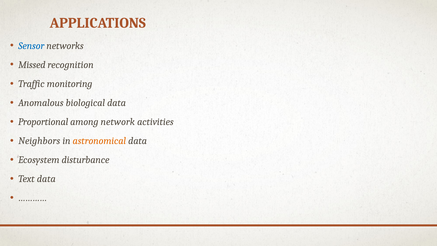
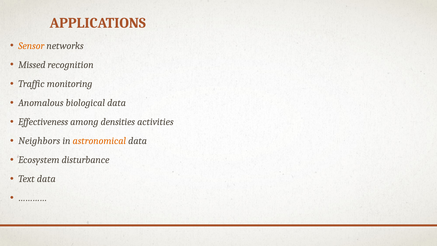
Sensor colour: blue -> orange
Proportional: Proportional -> Effectiveness
network: network -> densities
